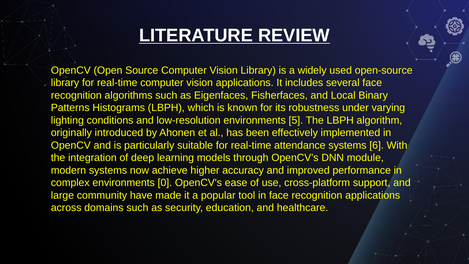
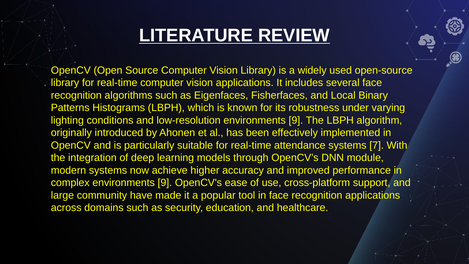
low-resolution environments 5: 5 -> 9
6: 6 -> 7
complex environments 0: 0 -> 9
